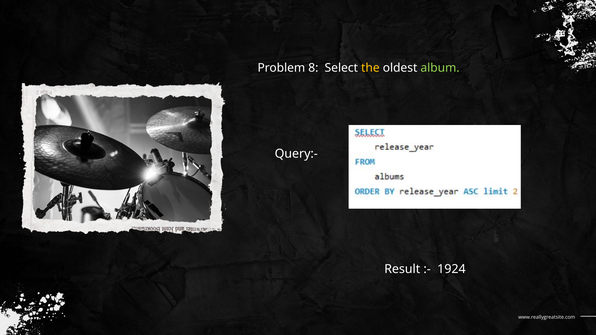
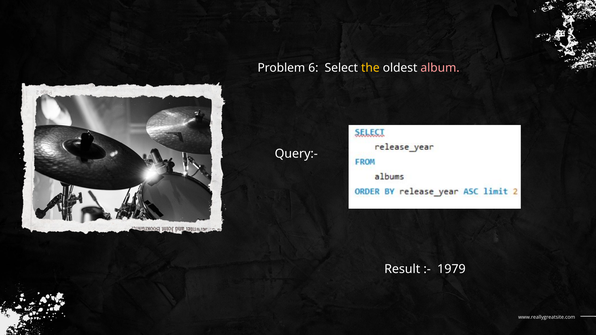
8: 8 -> 6
album colour: light green -> pink
1924: 1924 -> 1979
